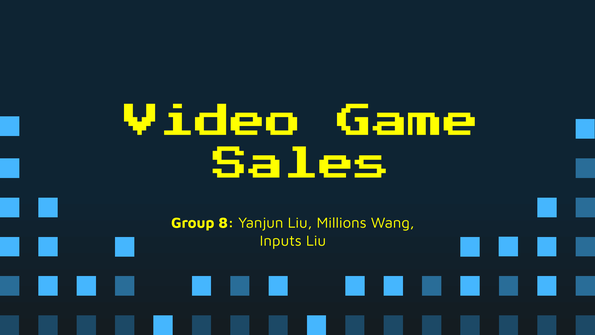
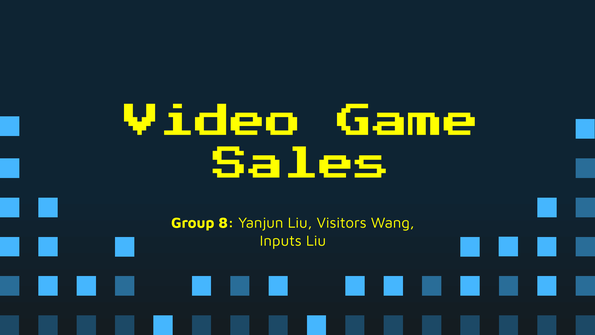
Millions: Millions -> Visitors
